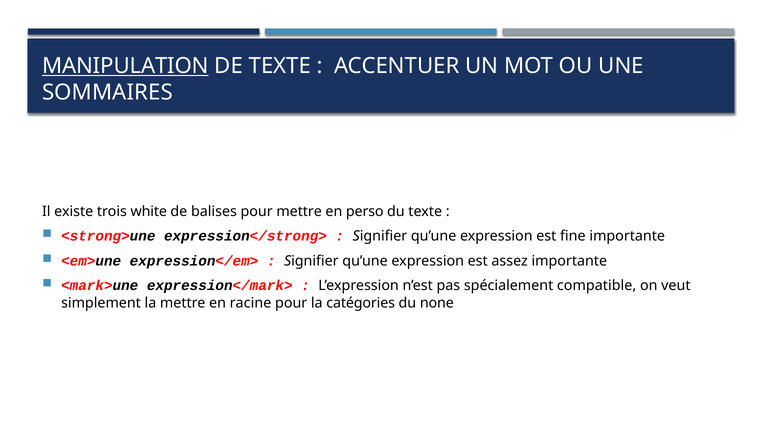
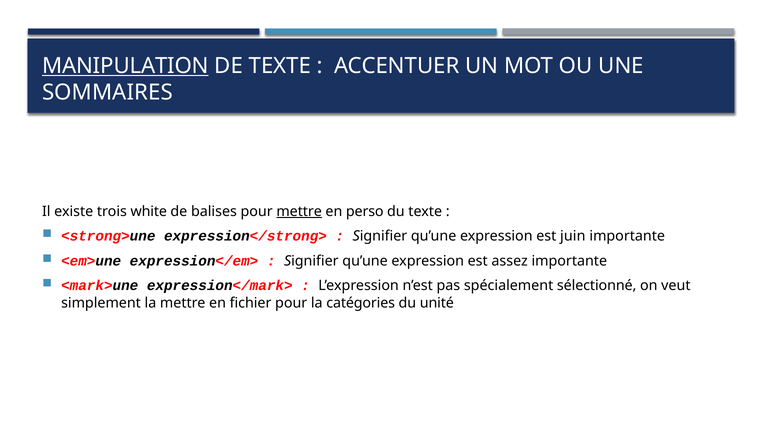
mettre at (299, 211) underline: none -> present
fine: fine -> juin
compatible: compatible -> sélectionné
racine: racine -> fichier
none: none -> unité
